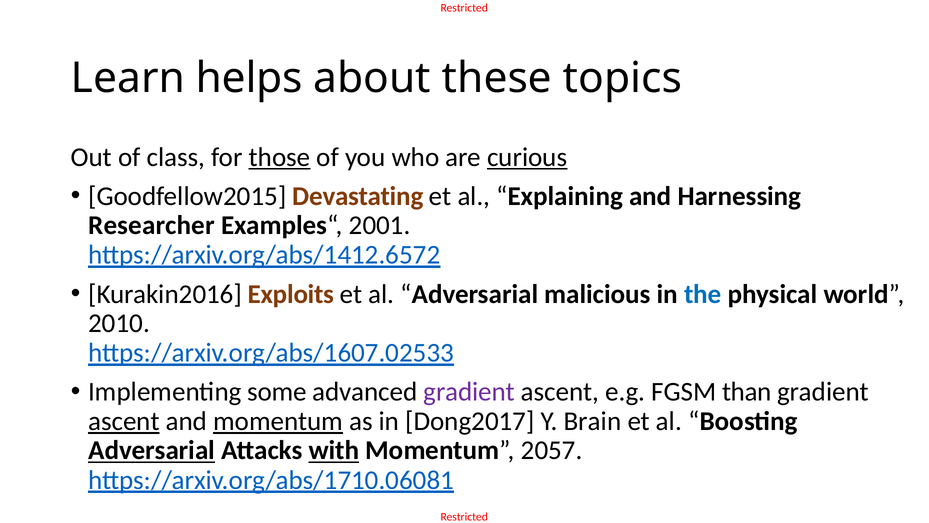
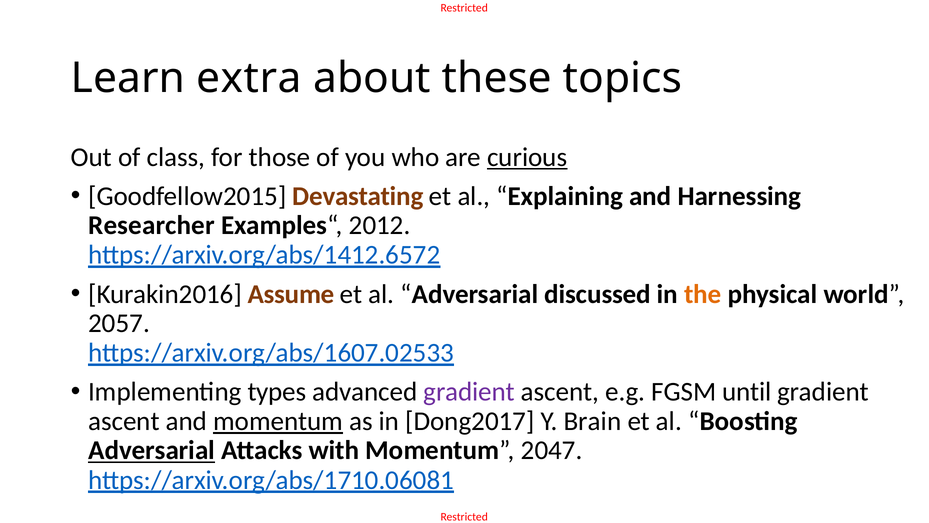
helps: helps -> extra
those underline: present -> none
2001: 2001 -> 2012
Exploits: Exploits -> Assume
malicious: malicious -> discussed
the colour: blue -> orange
2010: 2010 -> 2057
some: some -> types
than: than -> until
ascent at (124, 421) underline: present -> none
with underline: present -> none
2057: 2057 -> 2047
